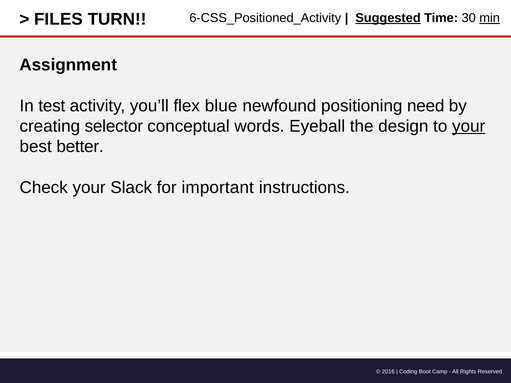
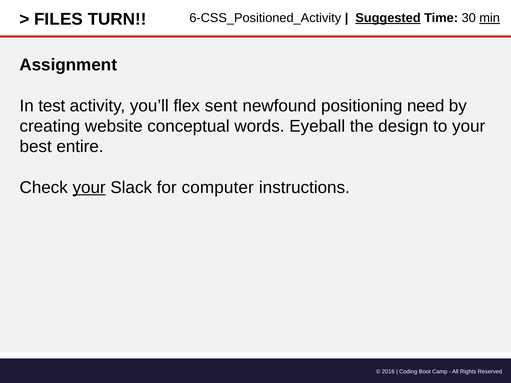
blue: blue -> sent
selector: selector -> website
your at (469, 126) underline: present -> none
better: better -> entire
your at (89, 188) underline: none -> present
important: important -> computer
